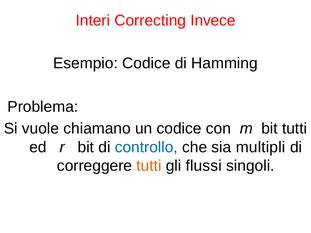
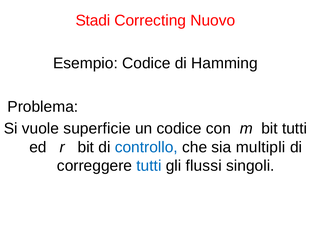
Interi: Interi -> Stadi
Invece: Invece -> Nuovo
chiamano: chiamano -> superficie
tutti at (149, 166) colour: orange -> blue
